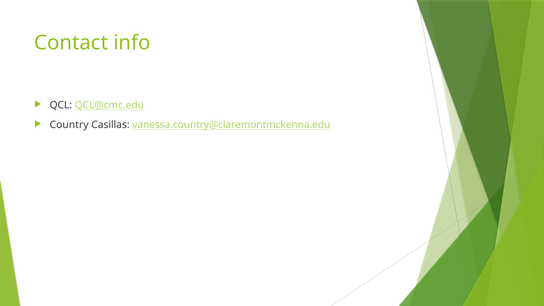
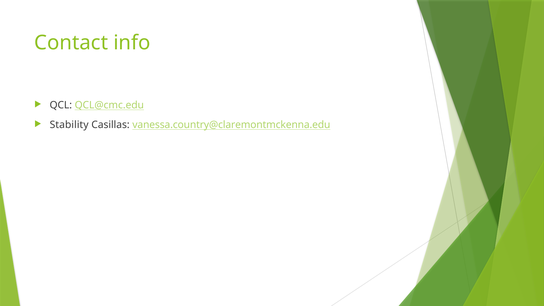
Country: Country -> Stability
